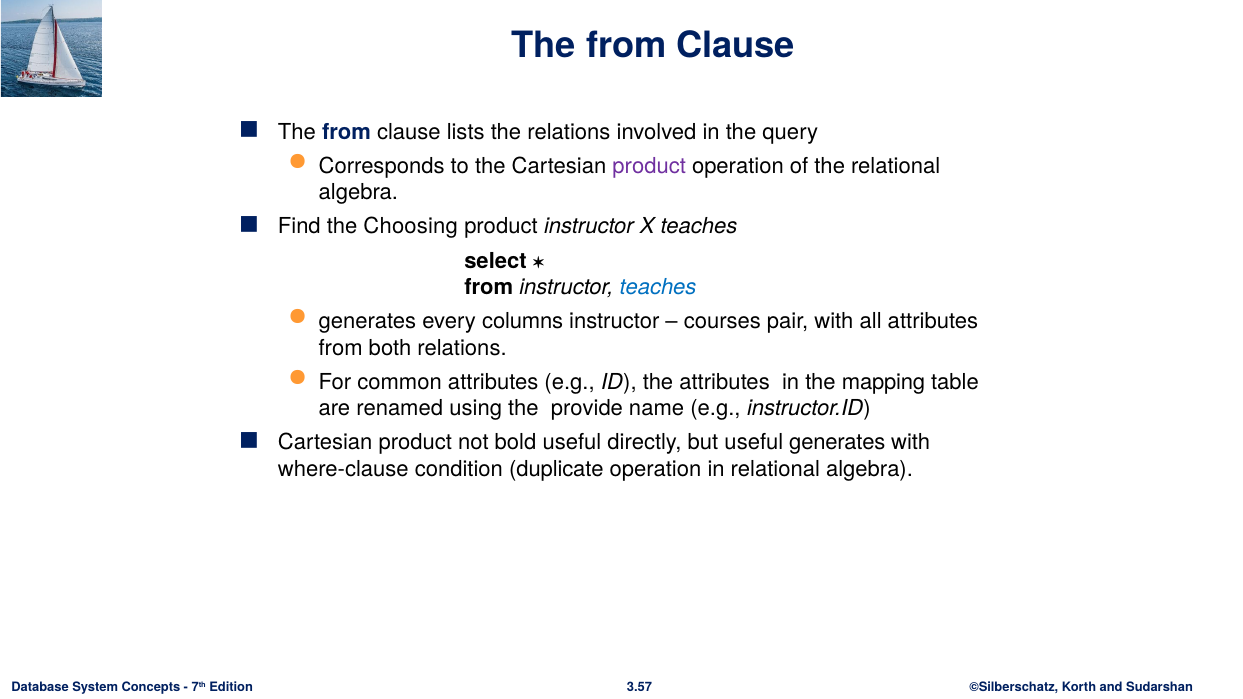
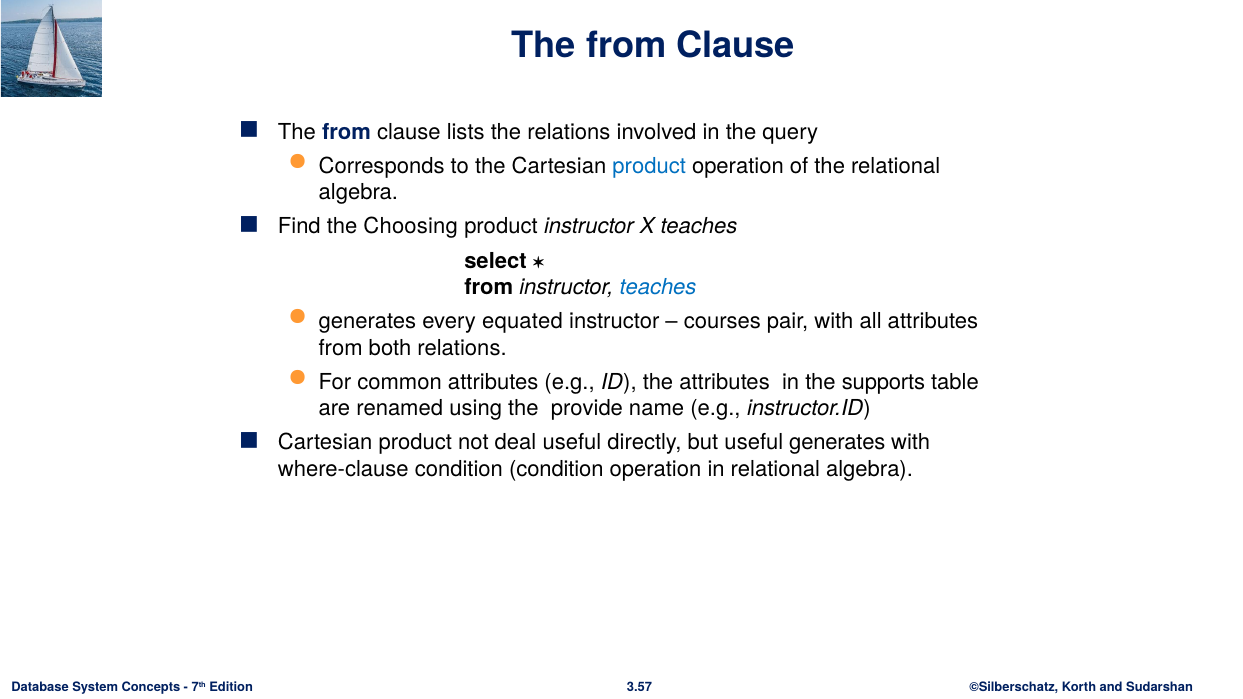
product at (649, 166) colour: purple -> blue
columns: columns -> equated
mapping: mapping -> supports
bold: bold -> deal
condition duplicate: duplicate -> condition
